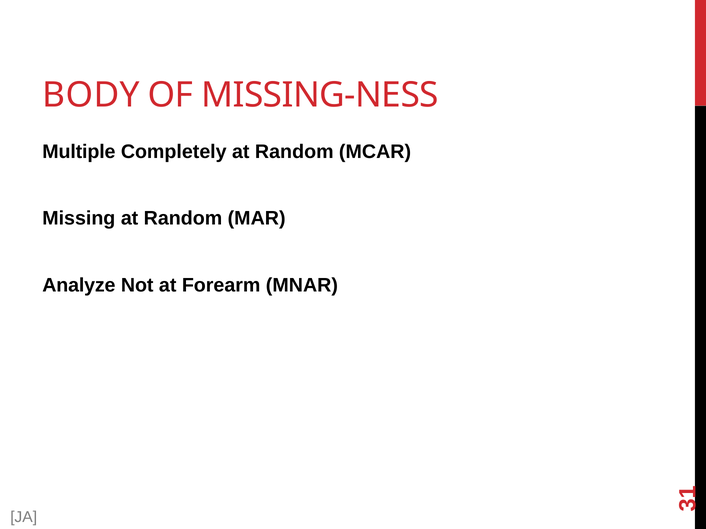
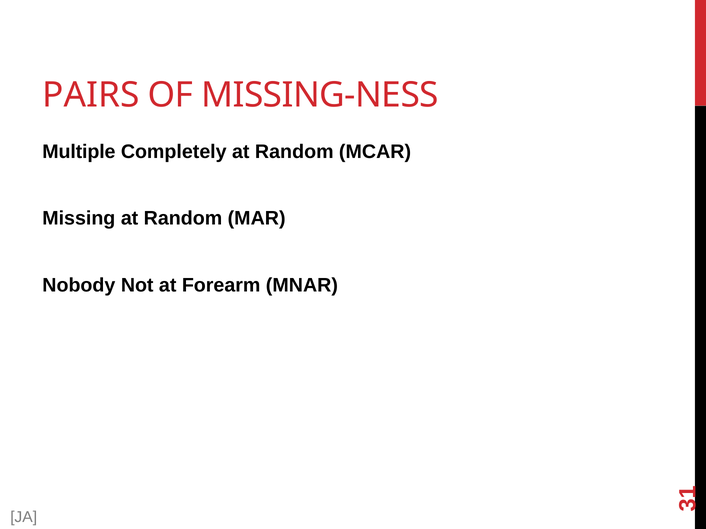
BODY: BODY -> PAIRS
Analyze: Analyze -> Nobody
